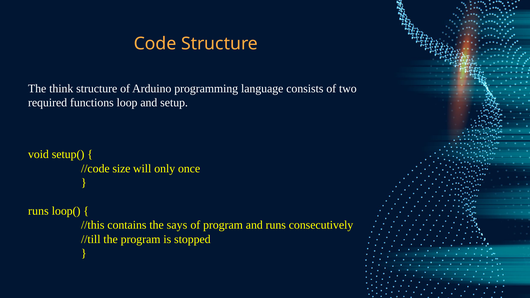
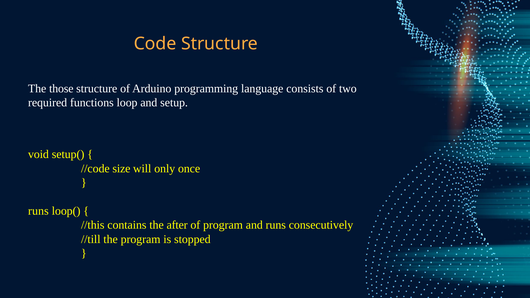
think: think -> those
says: says -> after
